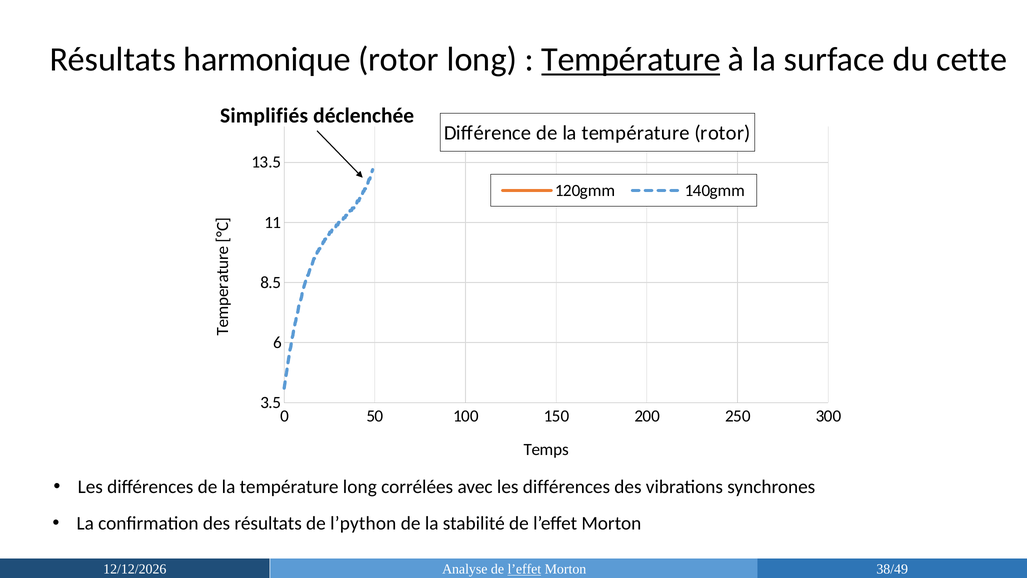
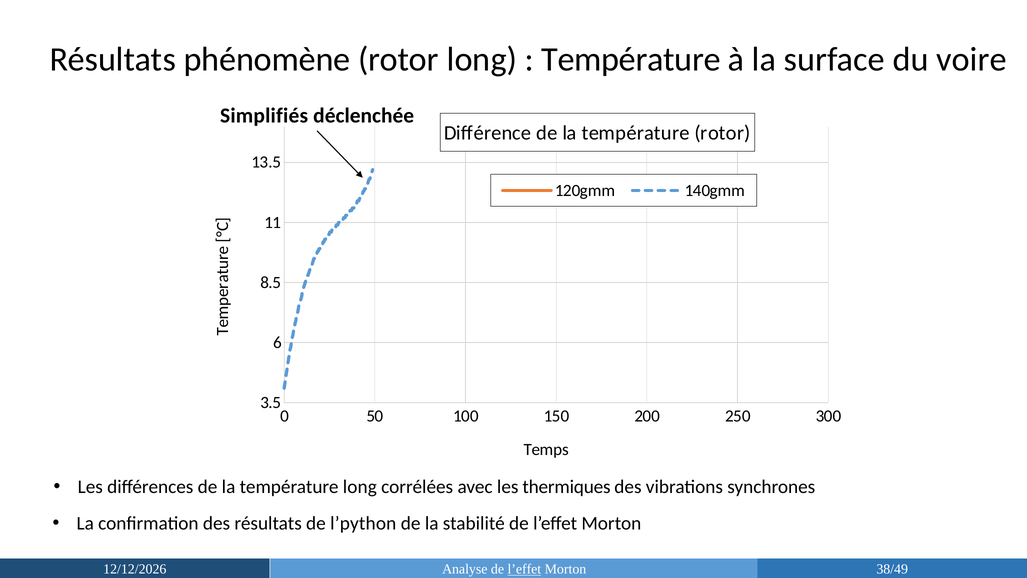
harmonique: harmonique -> phénomène
Température at (631, 60) underline: present -> none
cette: cette -> voire
avec les différences: différences -> thermiques
